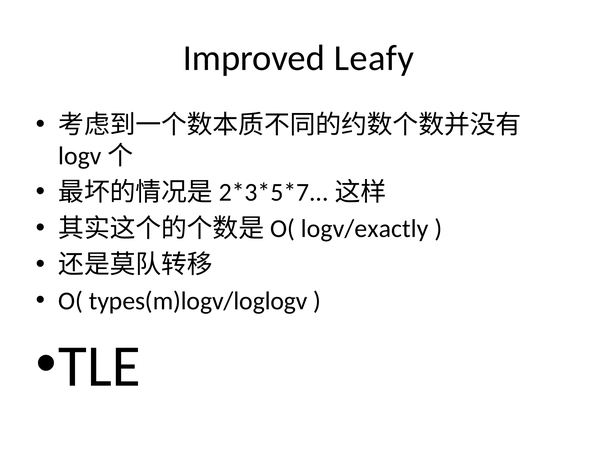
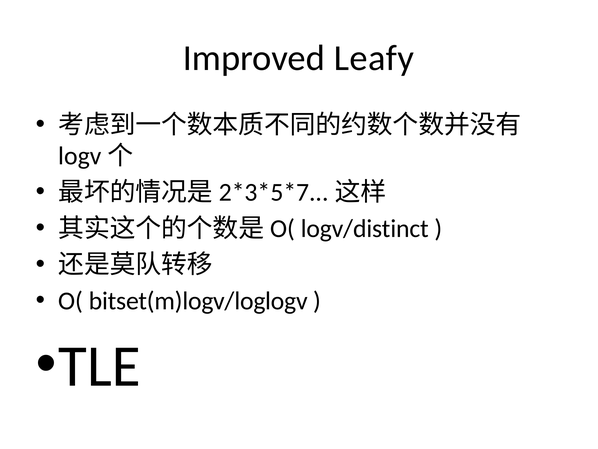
logv/exactly: logv/exactly -> logv/distinct
types(m)logv/loglogv: types(m)logv/loglogv -> bitset(m)logv/loglogv
